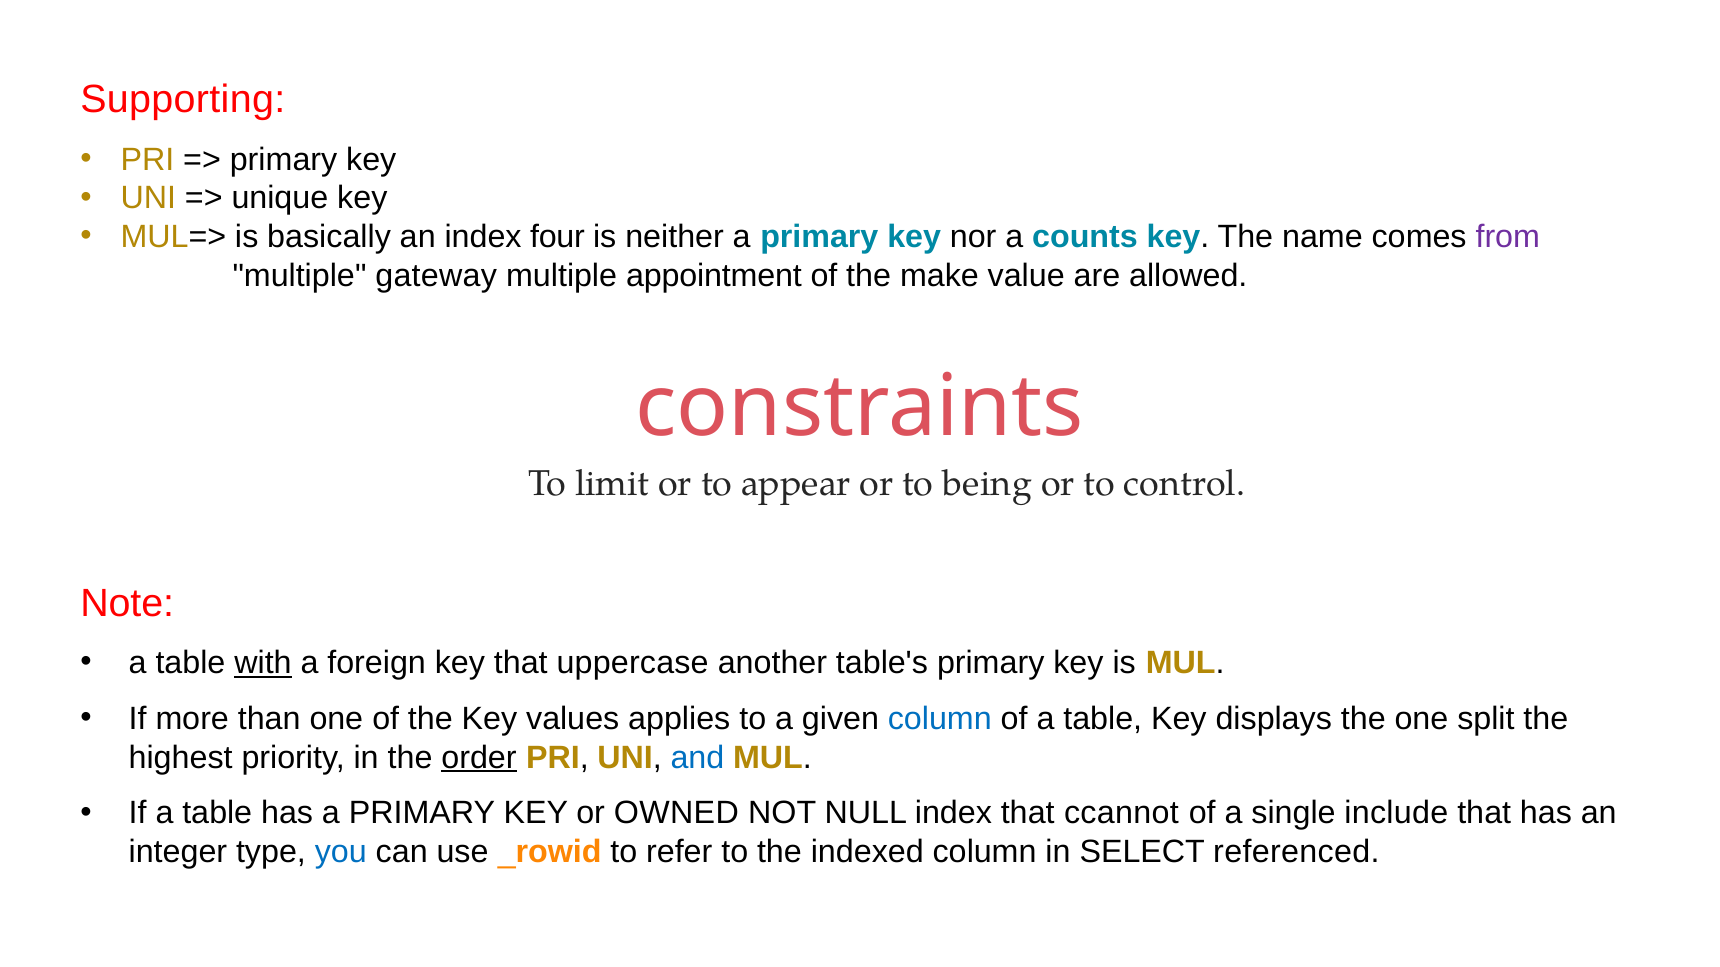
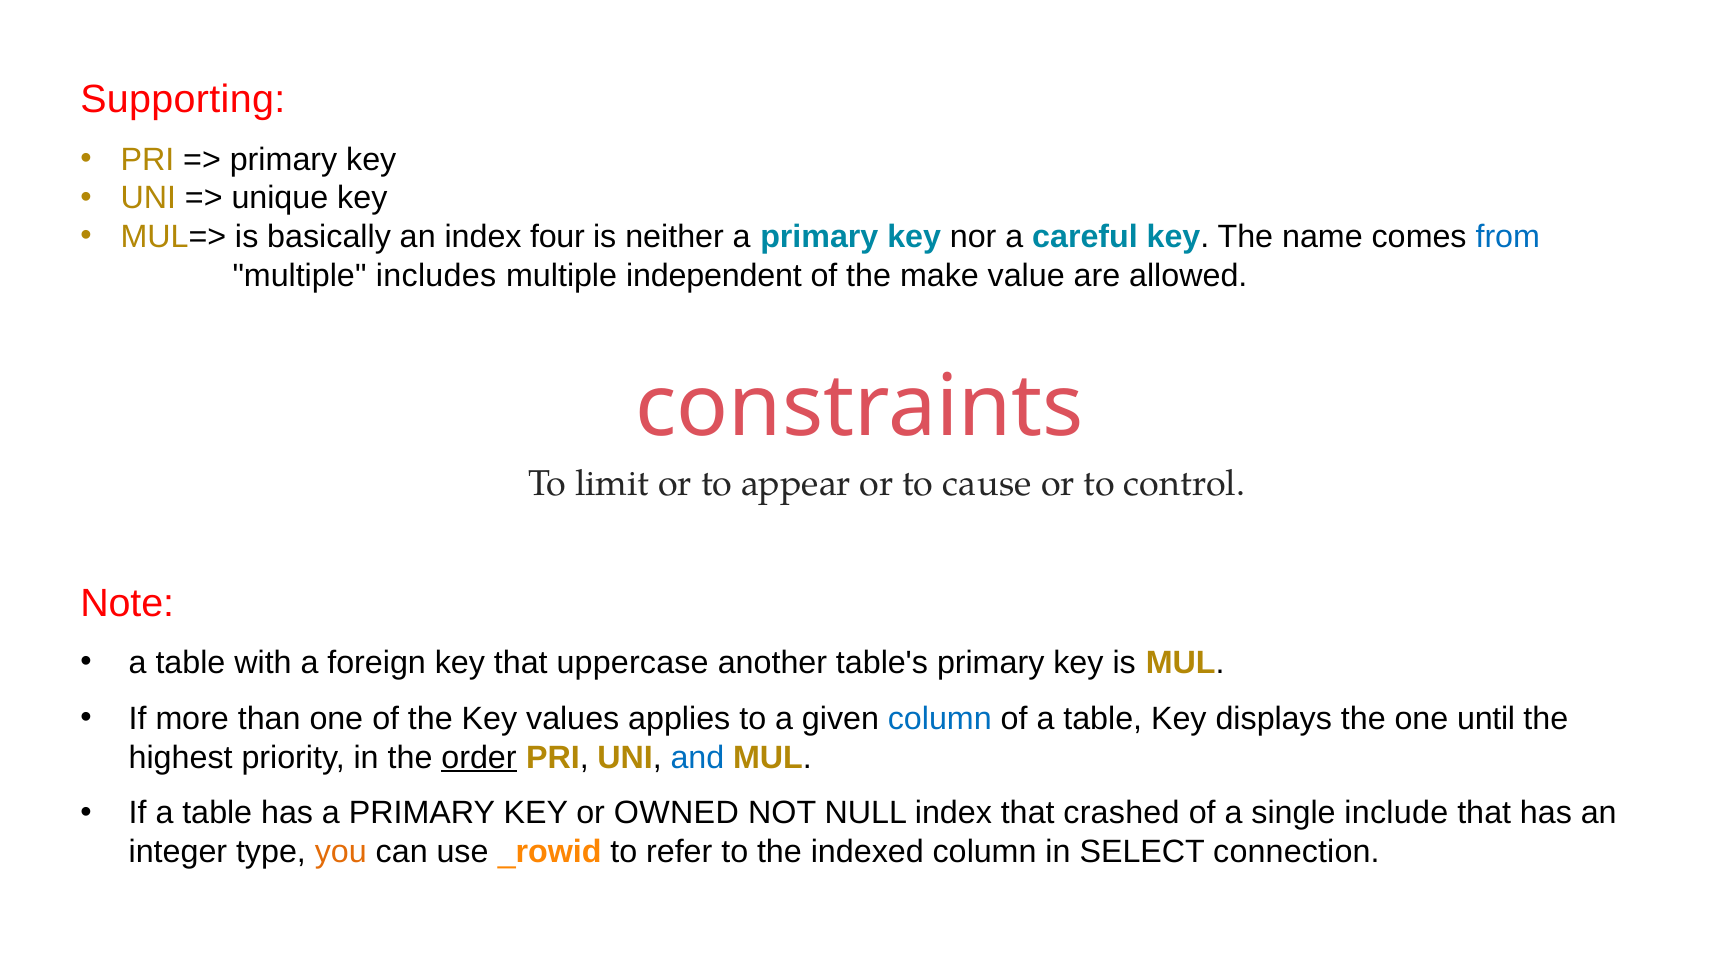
counts: counts -> careful
from colour: purple -> blue
gateway: gateway -> includes
appointment: appointment -> independent
being: being -> cause
with underline: present -> none
split: split -> until
ccannot: ccannot -> crashed
you colour: blue -> orange
referenced: referenced -> connection
